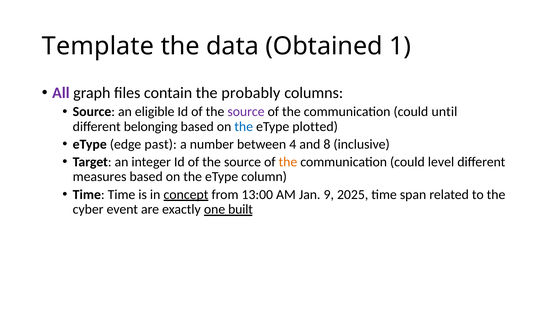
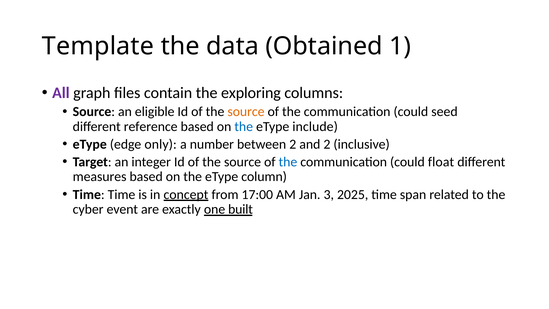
probably: probably -> exploring
source at (246, 112) colour: purple -> orange
until: until -> seed
belonging: belonging -> reference
plotted: plotted -> include
past: past -> only
between 4: 4 -> 2
and 8: 8 -> 2
the at (288, 162) colour: orange -> blue
level: level -> float
13:00: 13:00 -> 17:00
9: 9 -> 3
